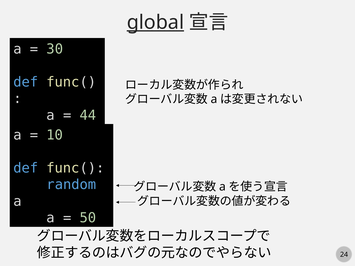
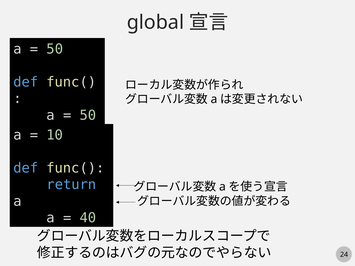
global underline: present -> none
30 at (55, 49): 30 -> 50
44 at (88, 115): 44 -> 50
random: random -> return
50: 50 -> 40
